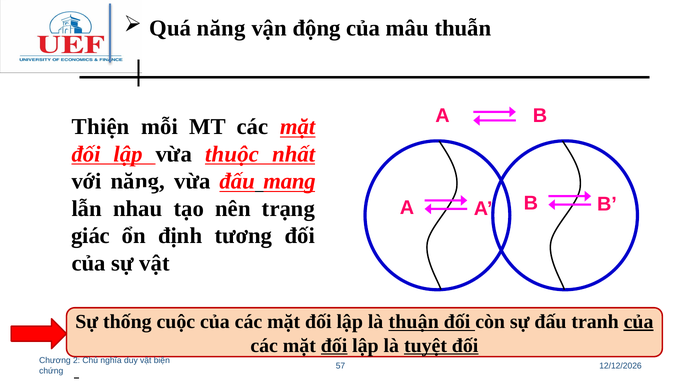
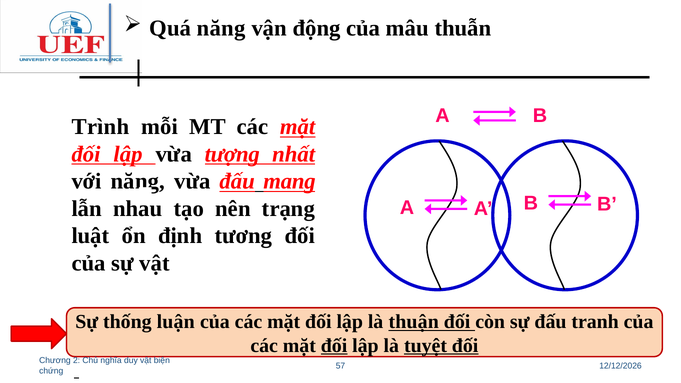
Thiện: Thiện -> Trình
thuộc: thuộc -> tượng
giác: giác -> luật
cuộc: cuộc -> luận
của at (639, 322) underline: present -> none
